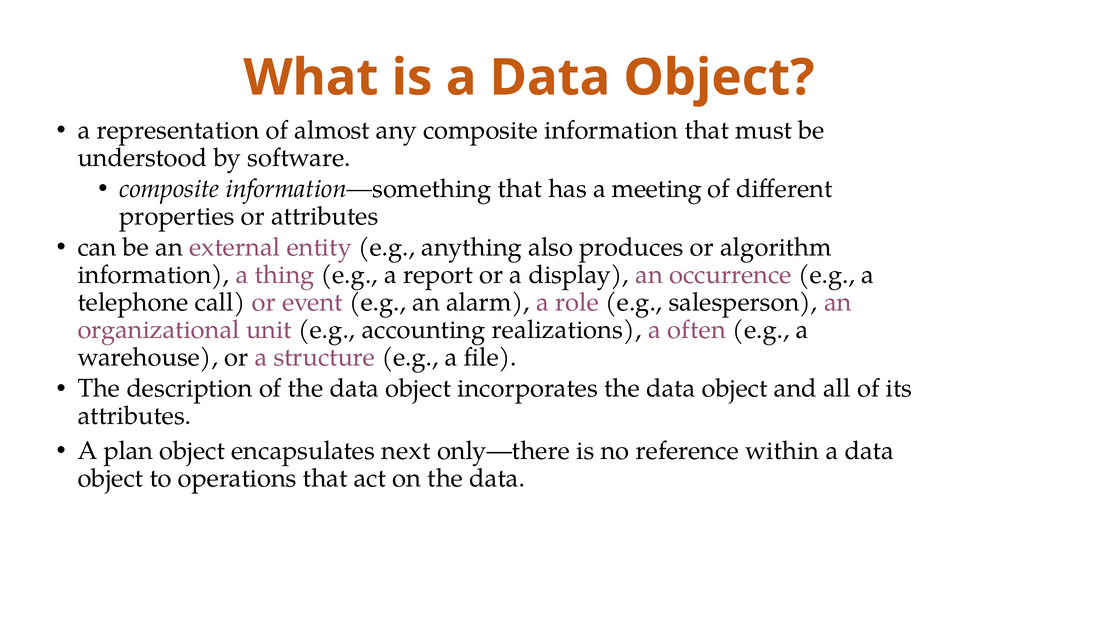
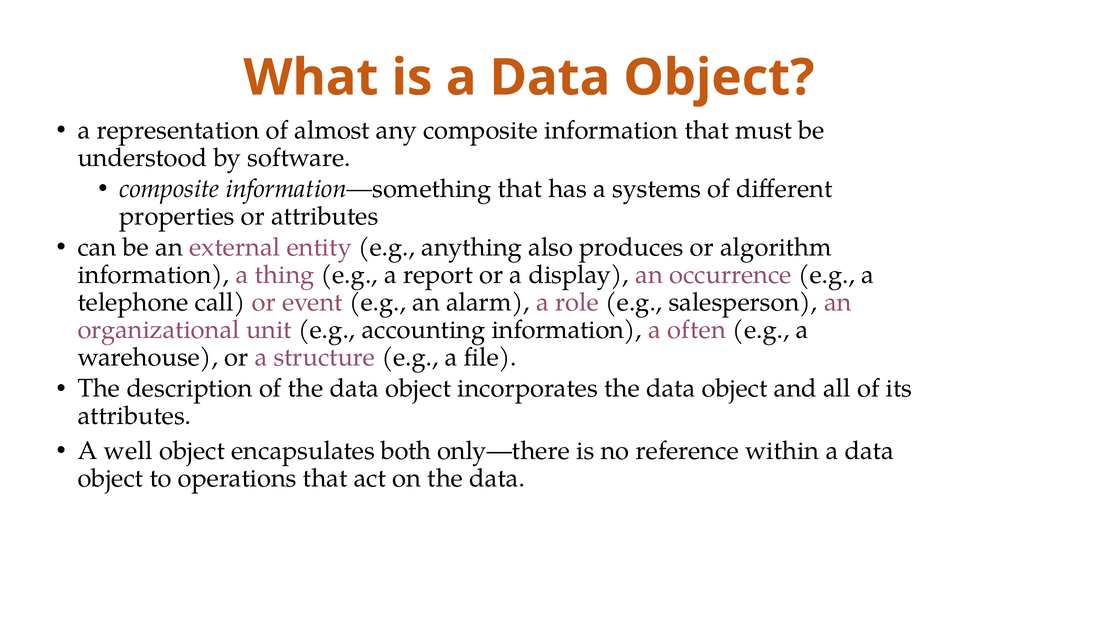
meeting: meeting -> systems
accounting realizations: realizations -> information
plan: plan -> well
next: next -> both
